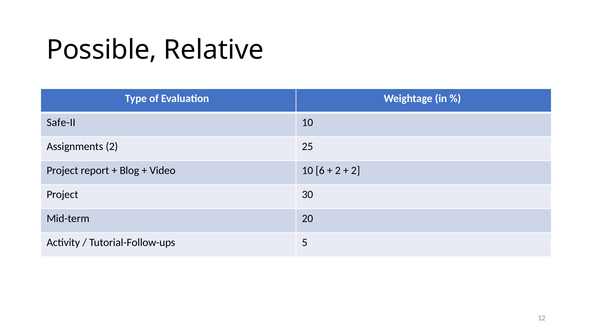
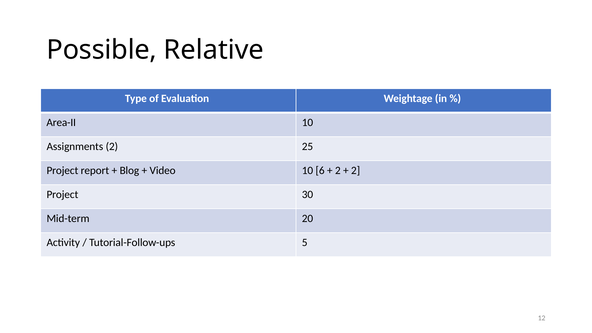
Safe-II: Safe-II -> Area-II
